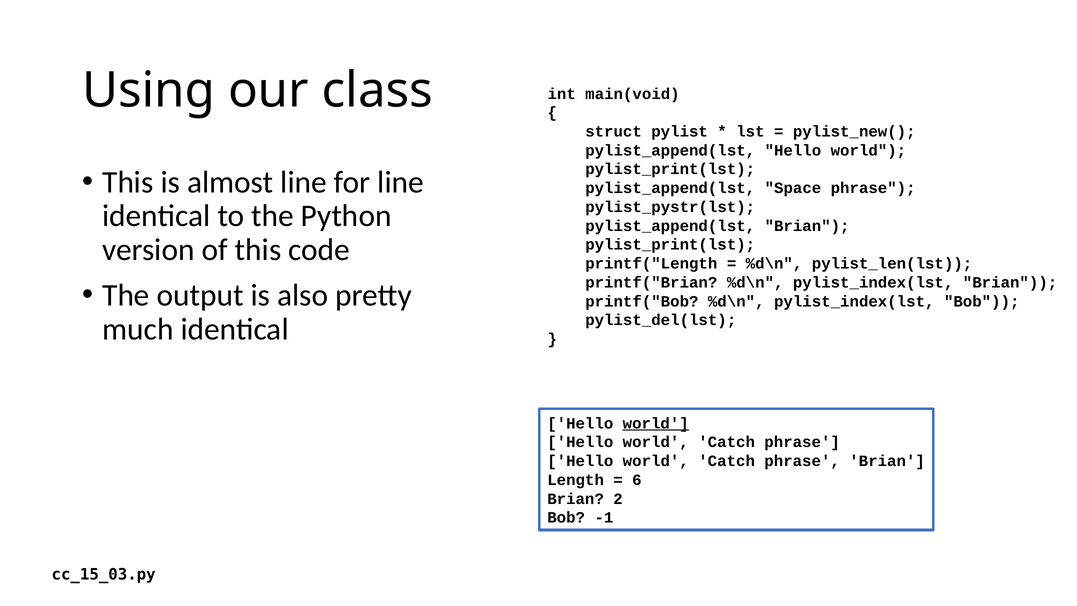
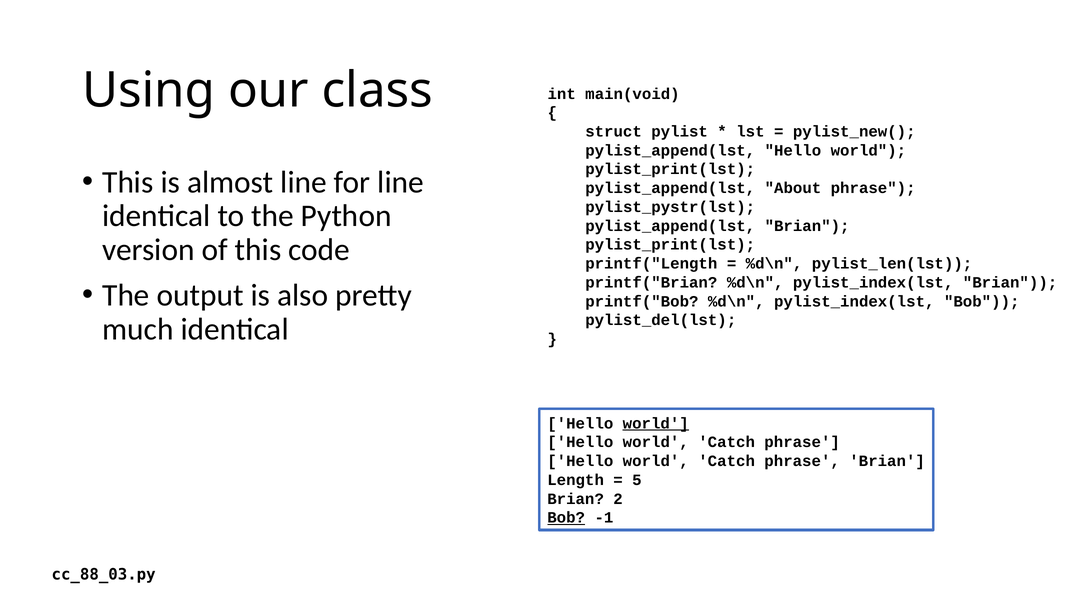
Space: Space -> About
6: 6 -> 5
Bob at (566, 518) underline: none -> present
cc_15_03.py: cc_15_03.py -> cc_88_03.py
